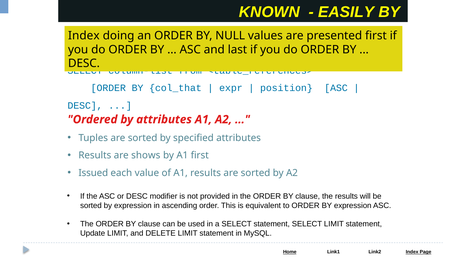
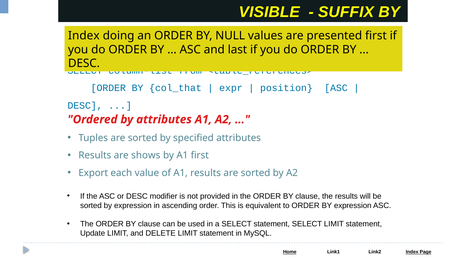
KNOWN: KNOWN -> VISIBLE
EASILY: EASILY -> SUFFIX
Issued: Issued -> Export
